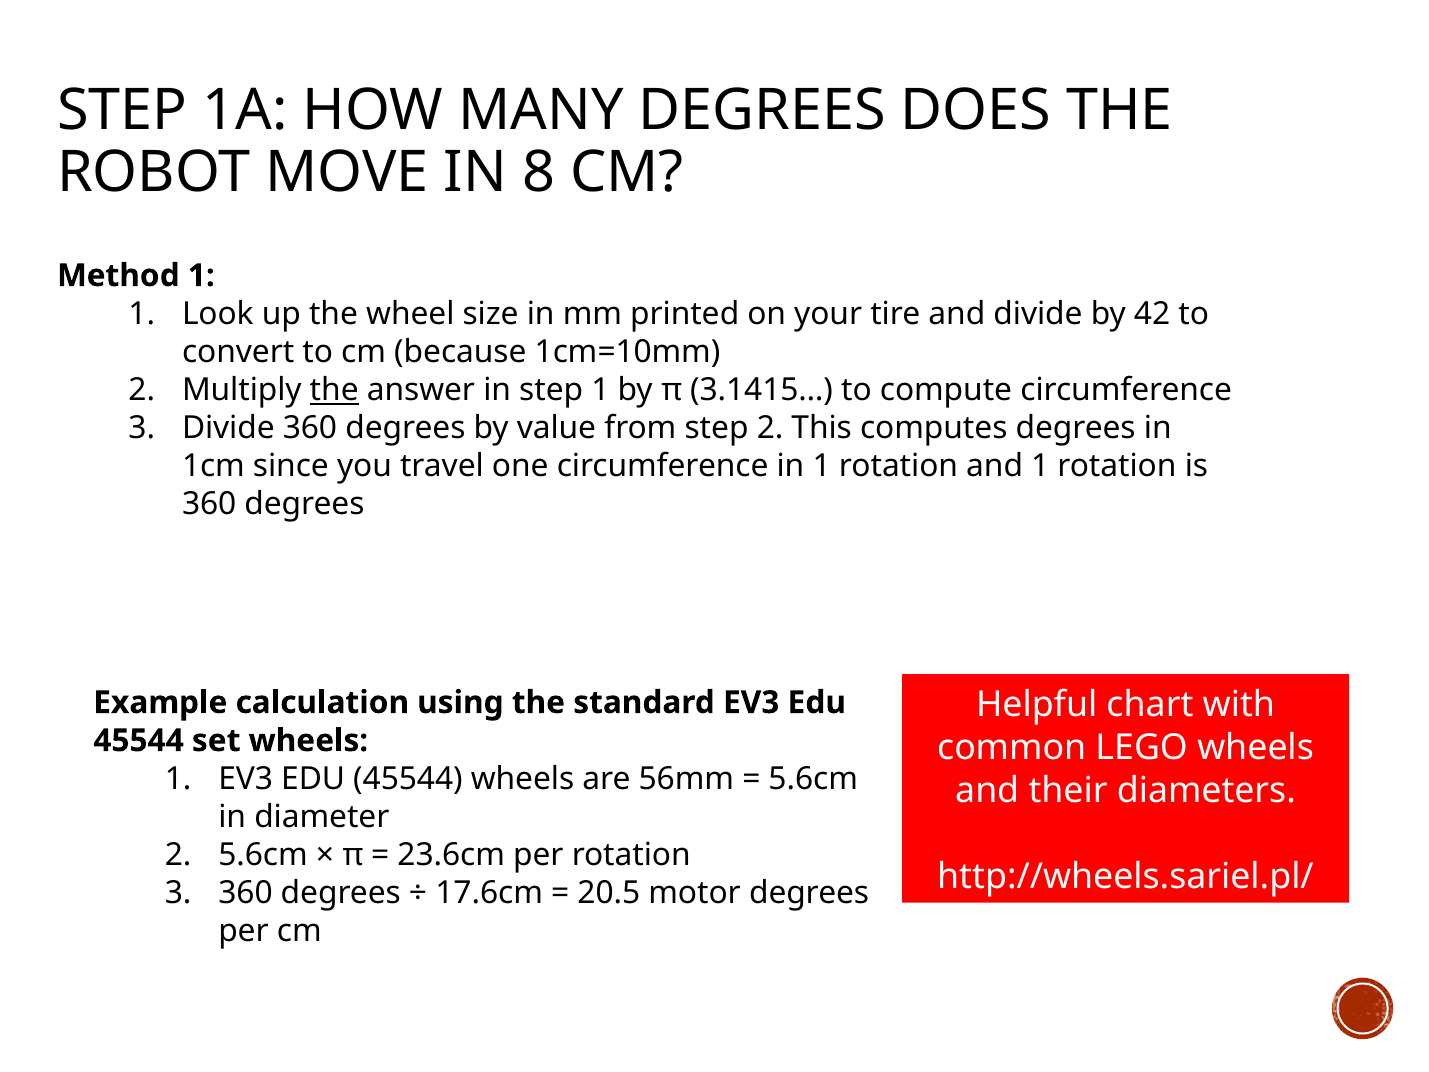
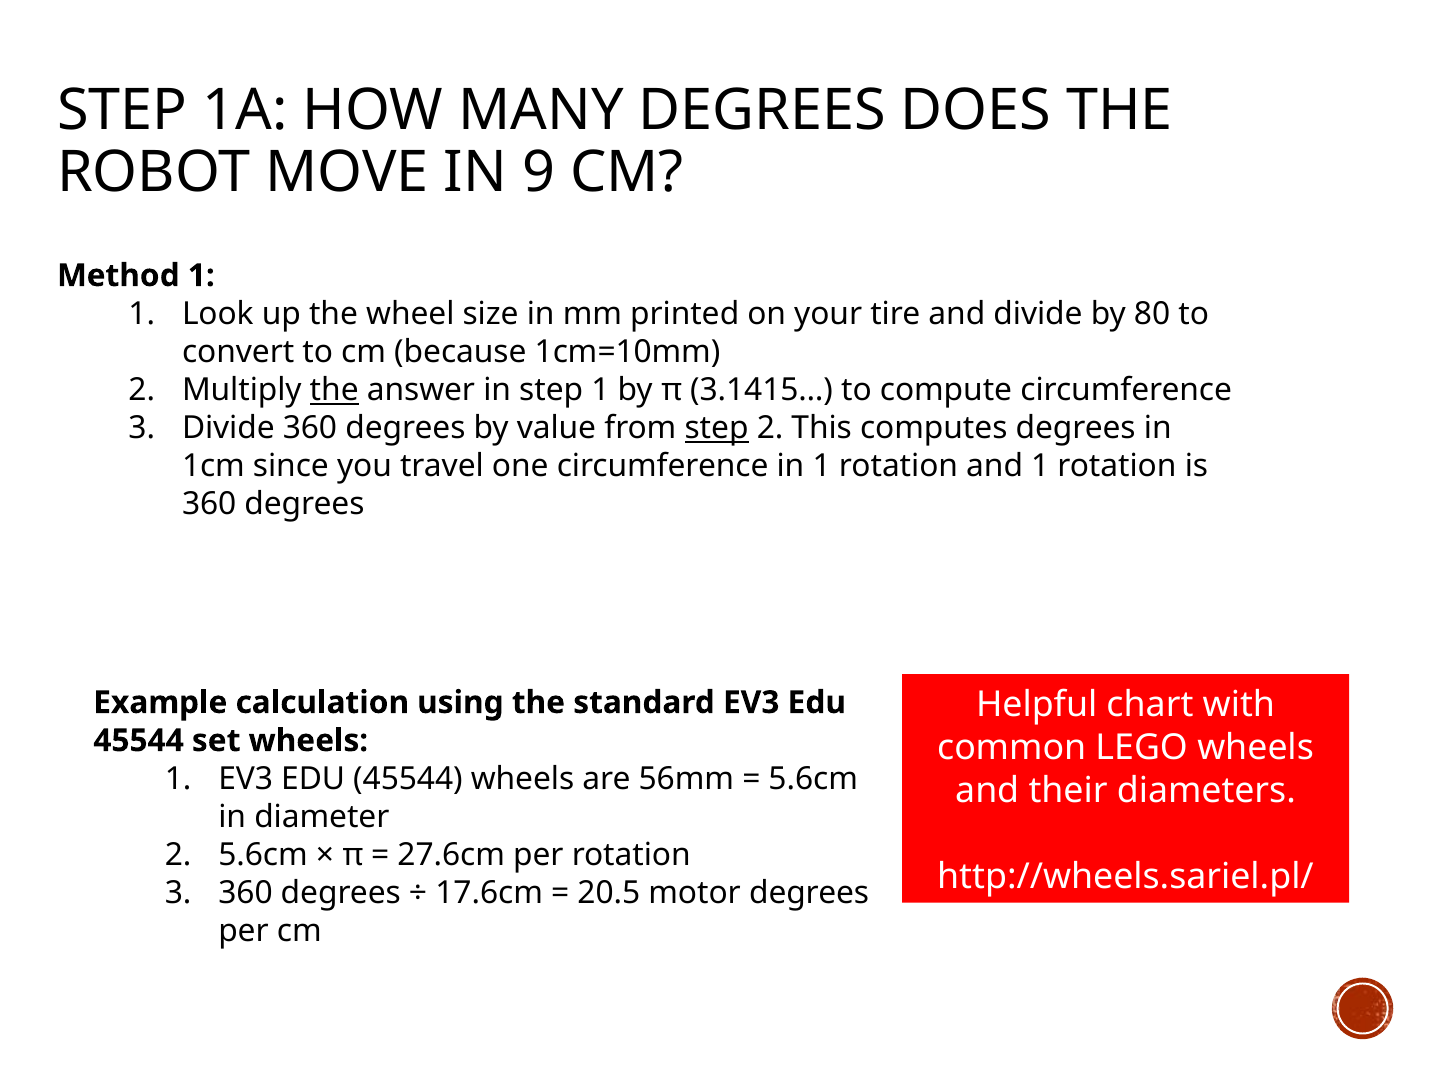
8: 8 -> 9
42: 42 -> 80
step at (717, 428) underline: none -> present
23.6cm: 23.6cm -> 27.6cm
